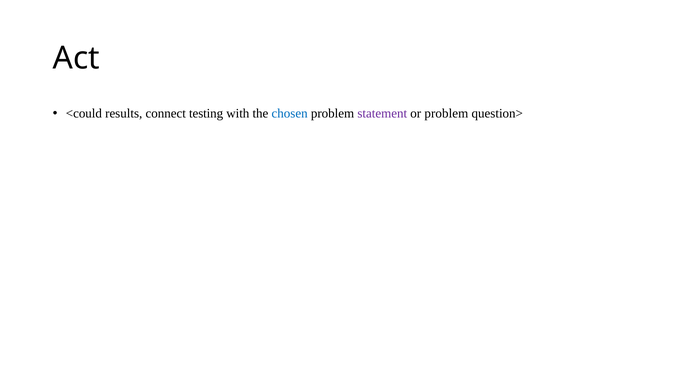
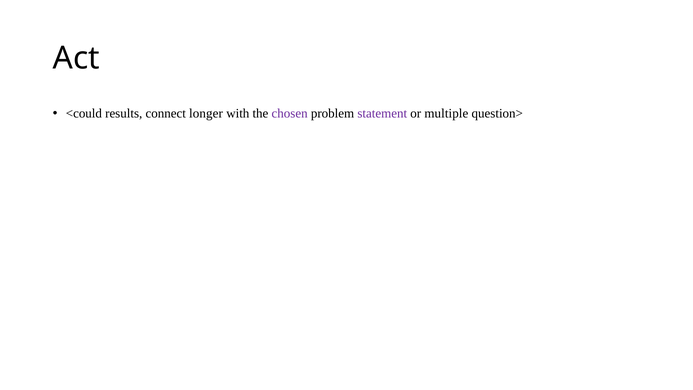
testing: testing -> longer
chosen colour: blue -> purple
or problem: problem -> multiple
